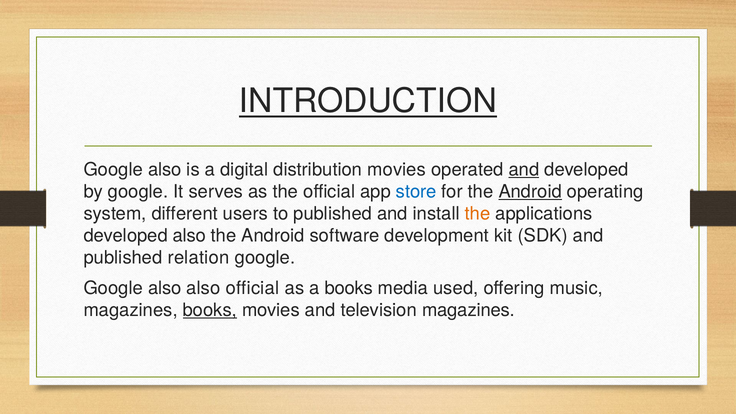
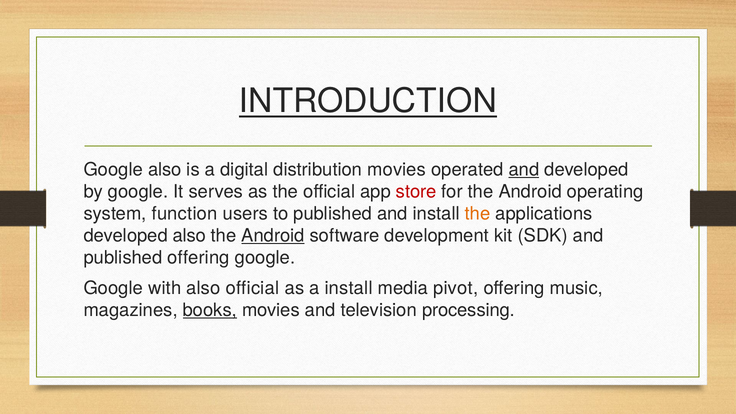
store colour: blue -> red
Android at (530, 192) underline: present -> none
different: different -> function
Android at (273, 236) underline: none -> present
published relation: relation -> offering
also at (165, 288): also -> with
a books: books -> install
used: used -> pivot
television magazines: magazines -> processing
